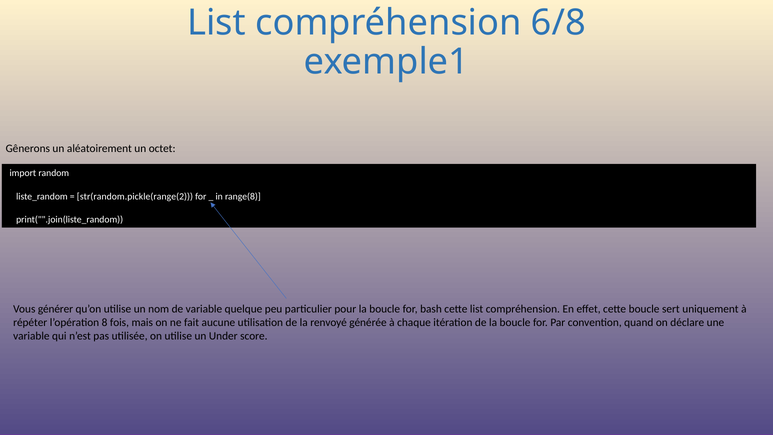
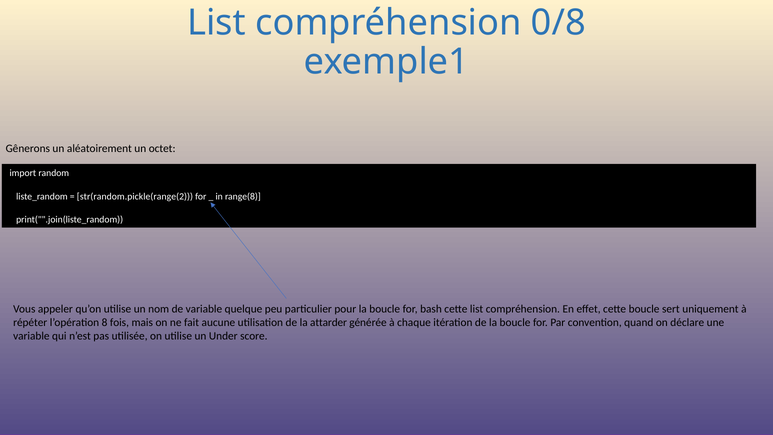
6/8: 6/8 -> 0/8
générer: générer -> appeler
renvoyé: renvoyé -> attarder
